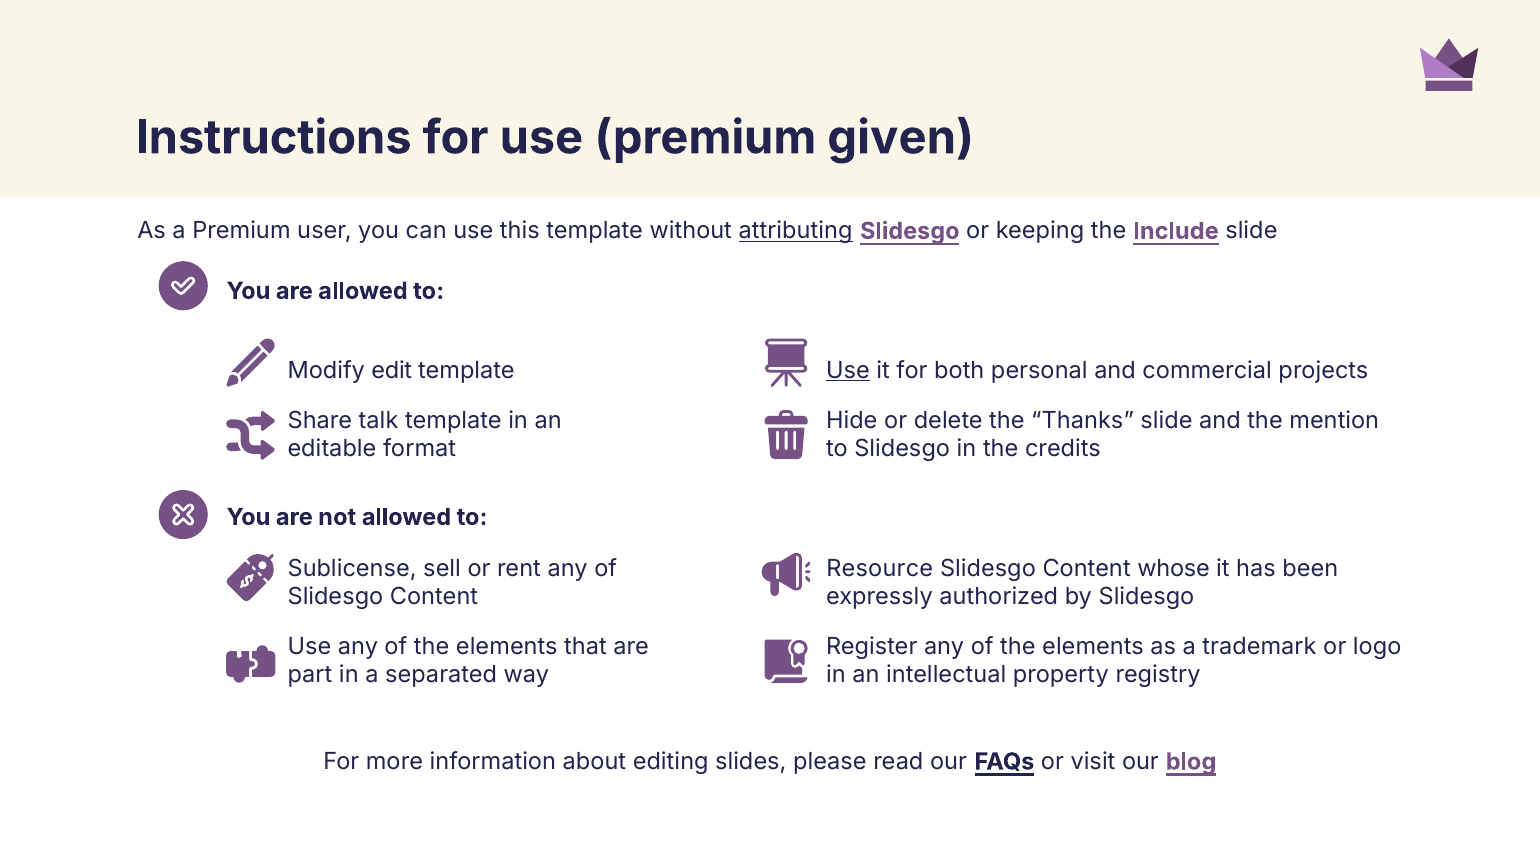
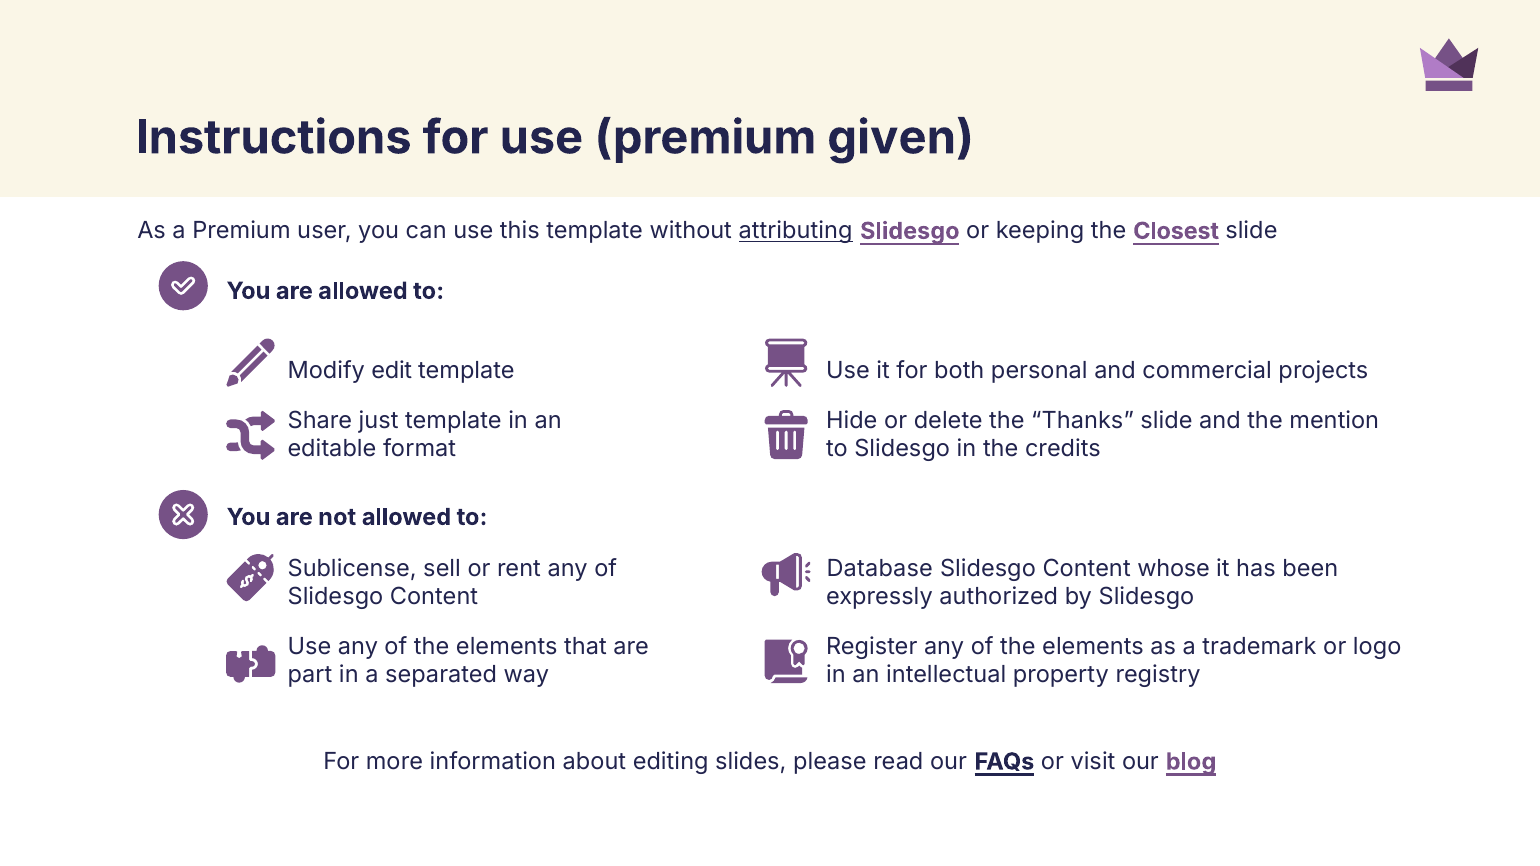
Include: Include -> Closest
Use at (848, 371) underline: present -> none
talk: talk -> just
Resource: Resource -> Database
